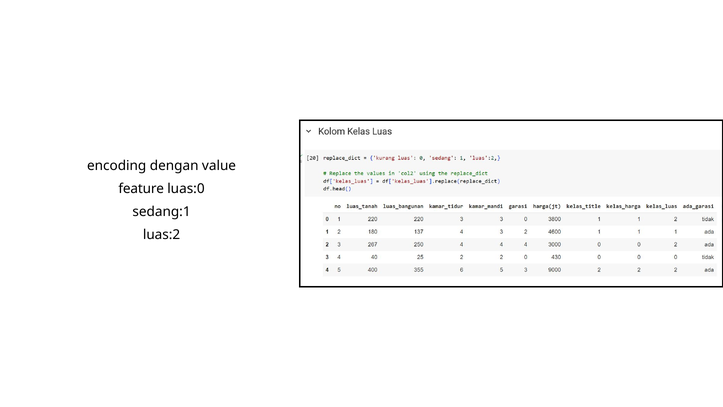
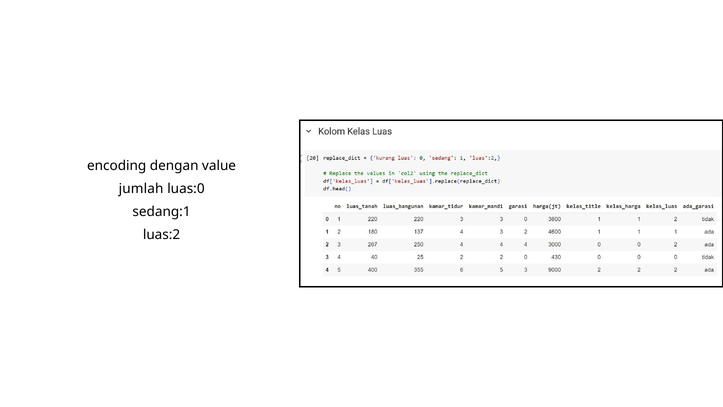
feature: feature -> jumlah
